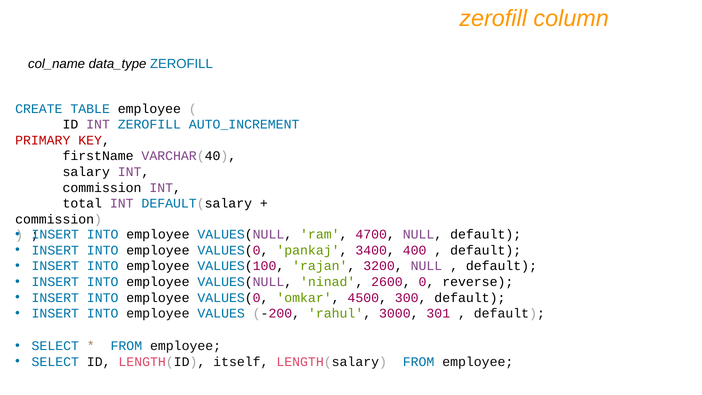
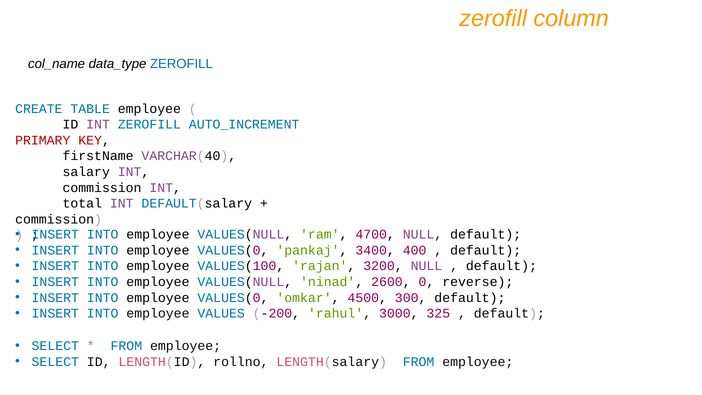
301: 301 -> 325
itself: itself -> rollno
